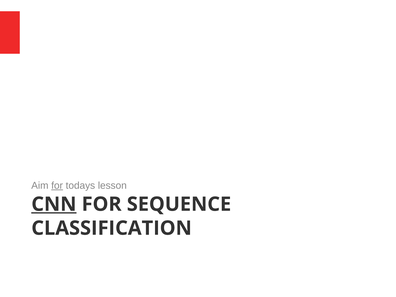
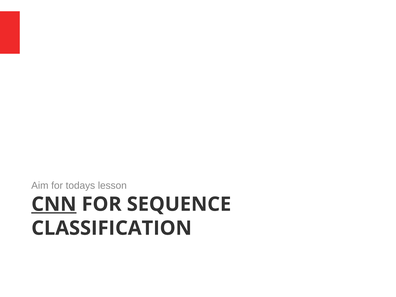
for at (57, 186) underline: present -> none
